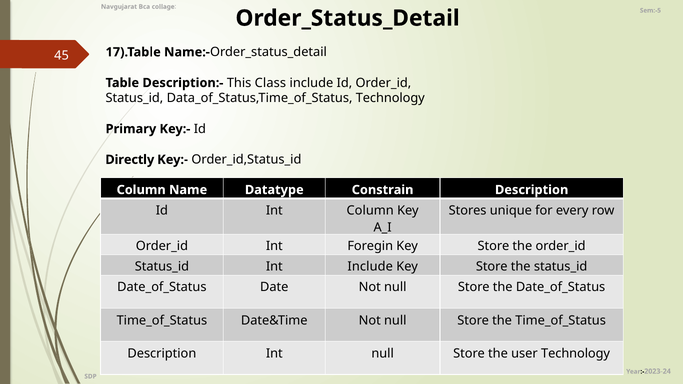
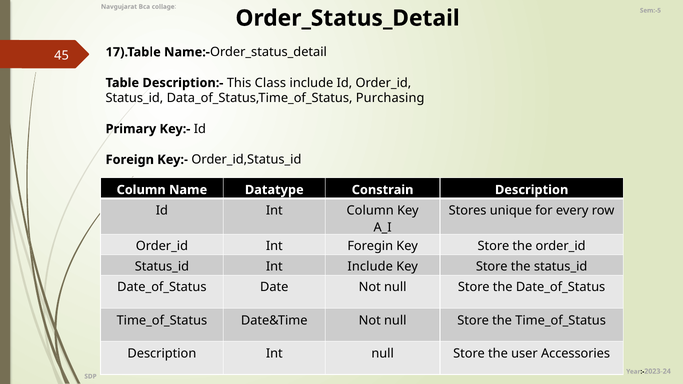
Data_of_Status,Time_of_Status Technology: Technology -> Purchasing
Directly: Directly -> Foreign
user Technology: Technology -> Accessories
